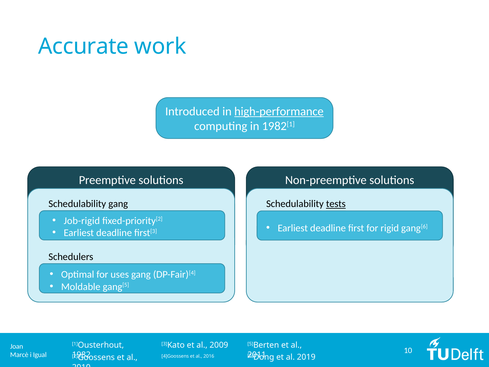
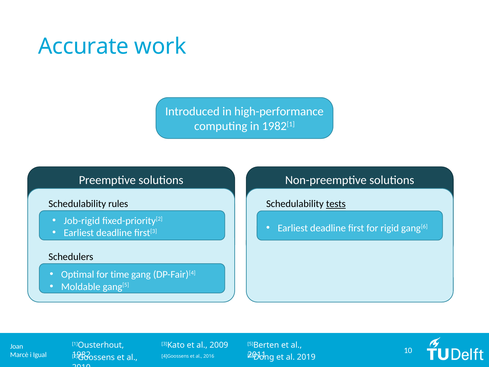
high-performance underline: present -> none
Schedulability gang: gang -> rules
uses: uses -> time
